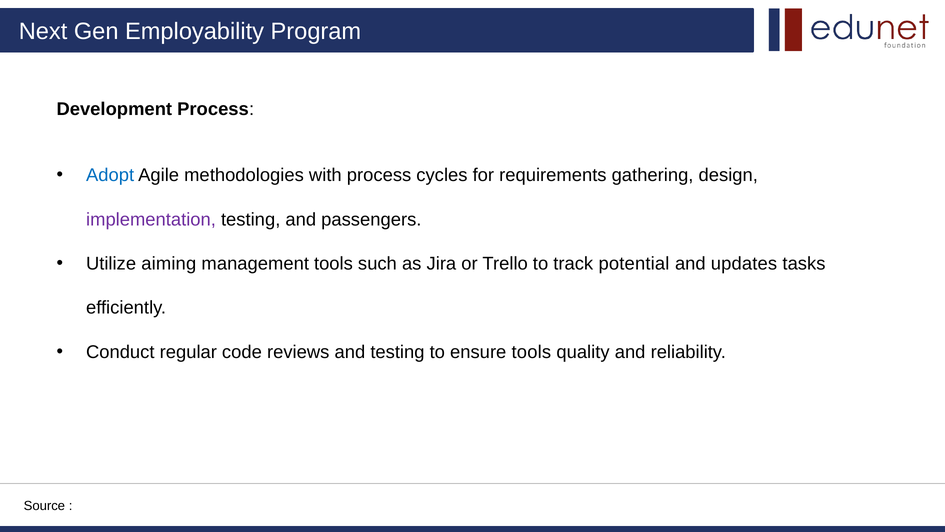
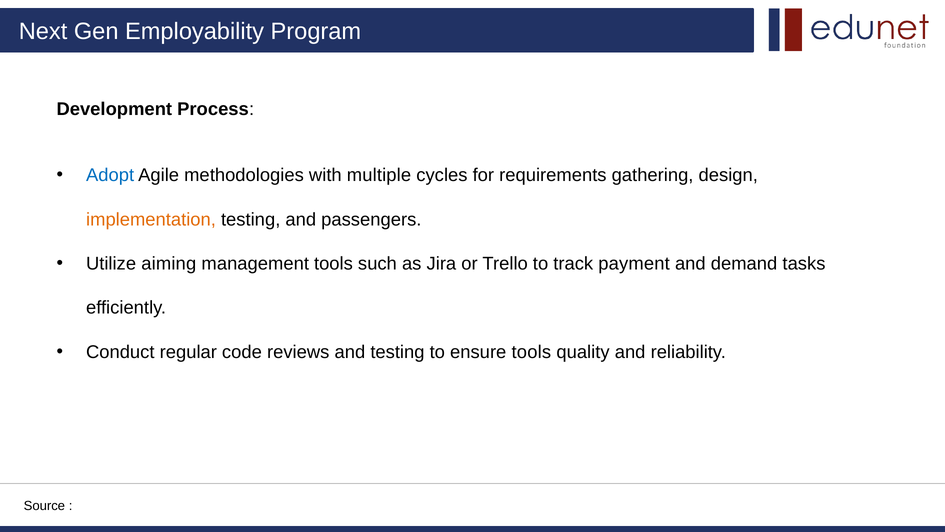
with process: process -> multiple
implementation colour: purple -> orange
potential: potential -> payment
updates: updates -> demand
